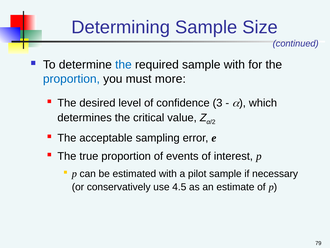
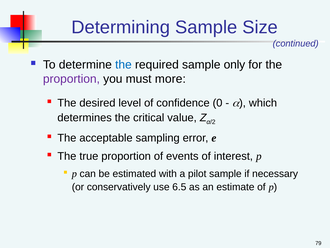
sample with: with -> only
proportion at (71, 79) colour: blue -> purple
3: 3 -> 0
4.5: 4.5 -> 6.5
